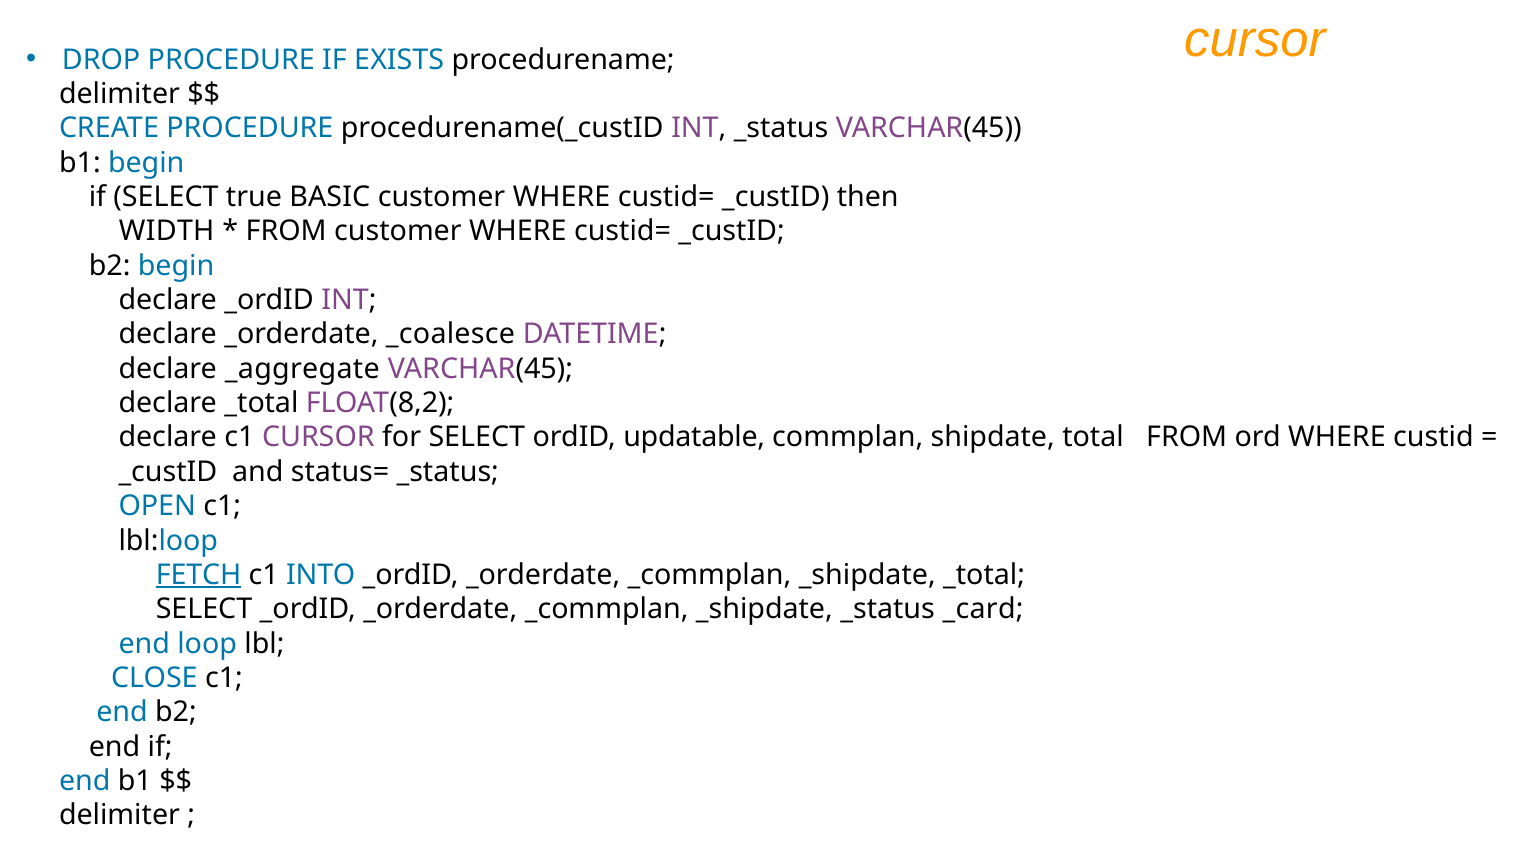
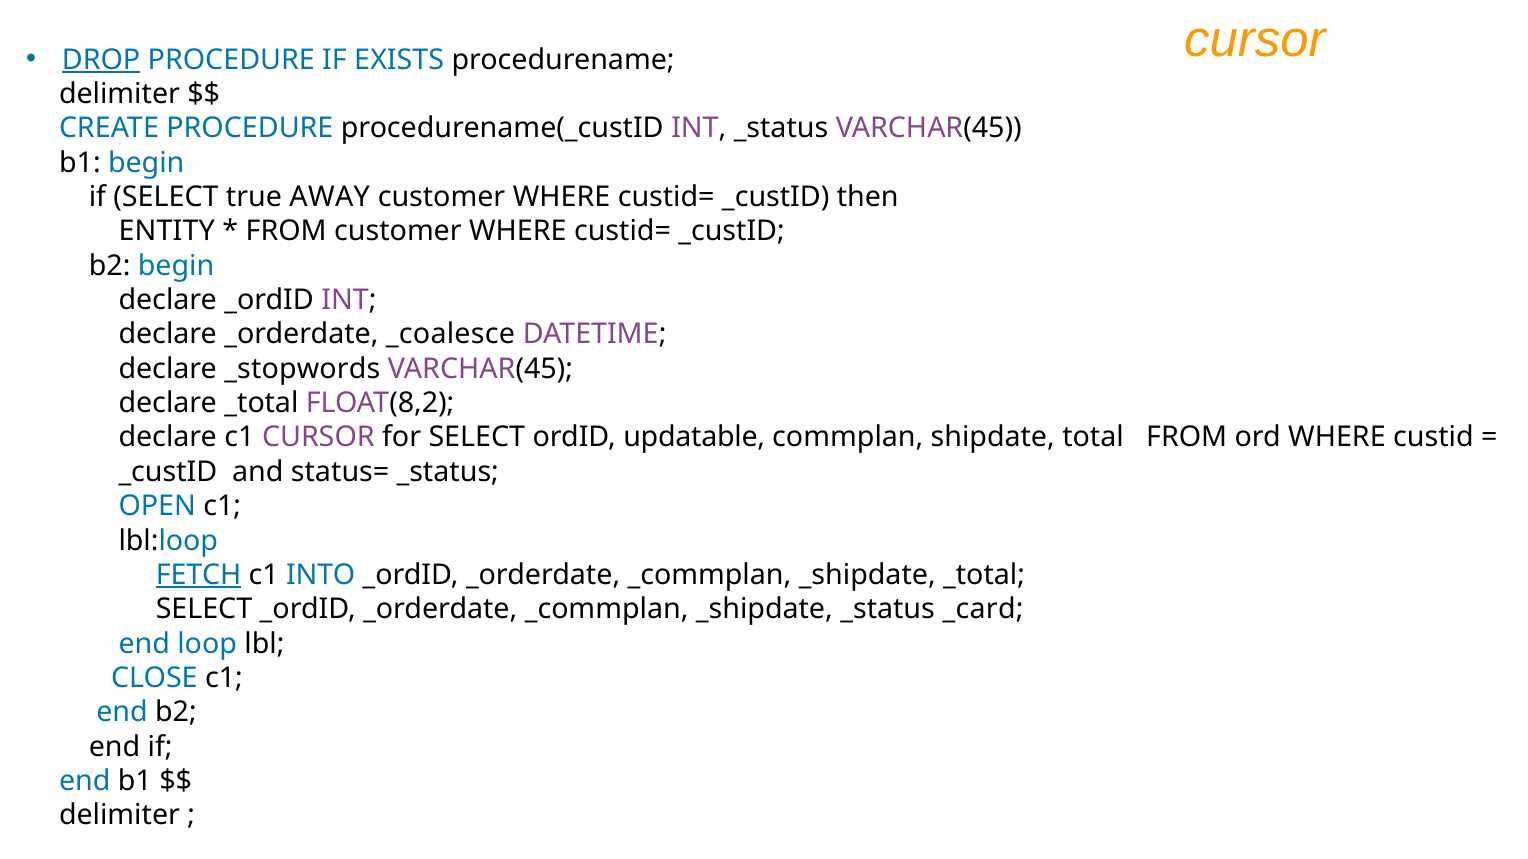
DROP underline: none -> present
BASIC: BASIC -> AWAY
WIDTH: WIDTH -> ENTITY
_aggregate: _aggregate -> _stopwords
